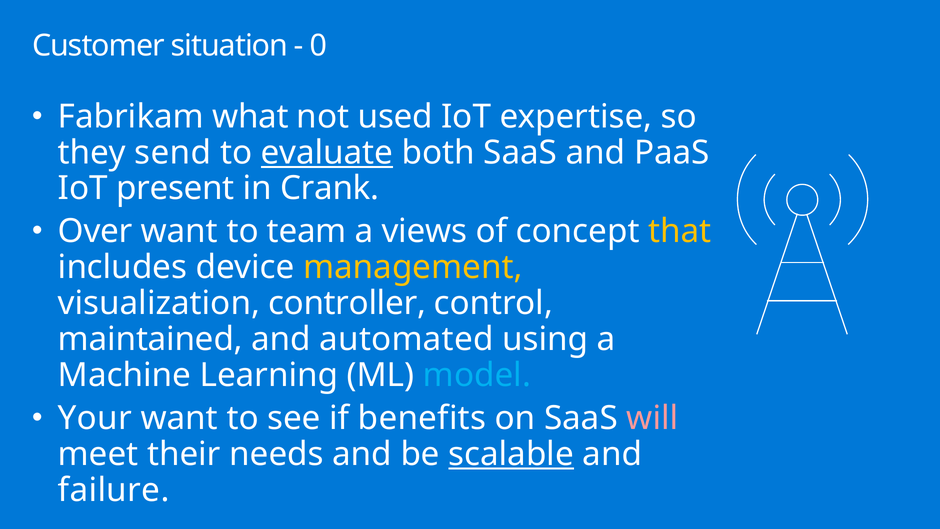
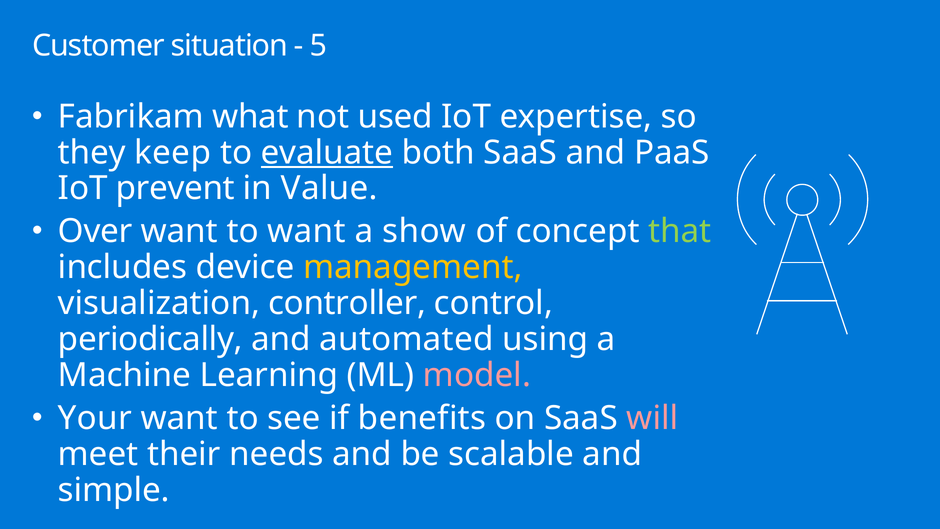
0: 0 -> 5
send: send -> keep
present: present -> prevent
Crank: Crank -> Value
to team: team -> want
views: views -> show
that colour: yellow -> light green
maintained: maintained -> periodically
model colour: light blue -> pink
scalable underline: present -> none
failure: failure -> simple
